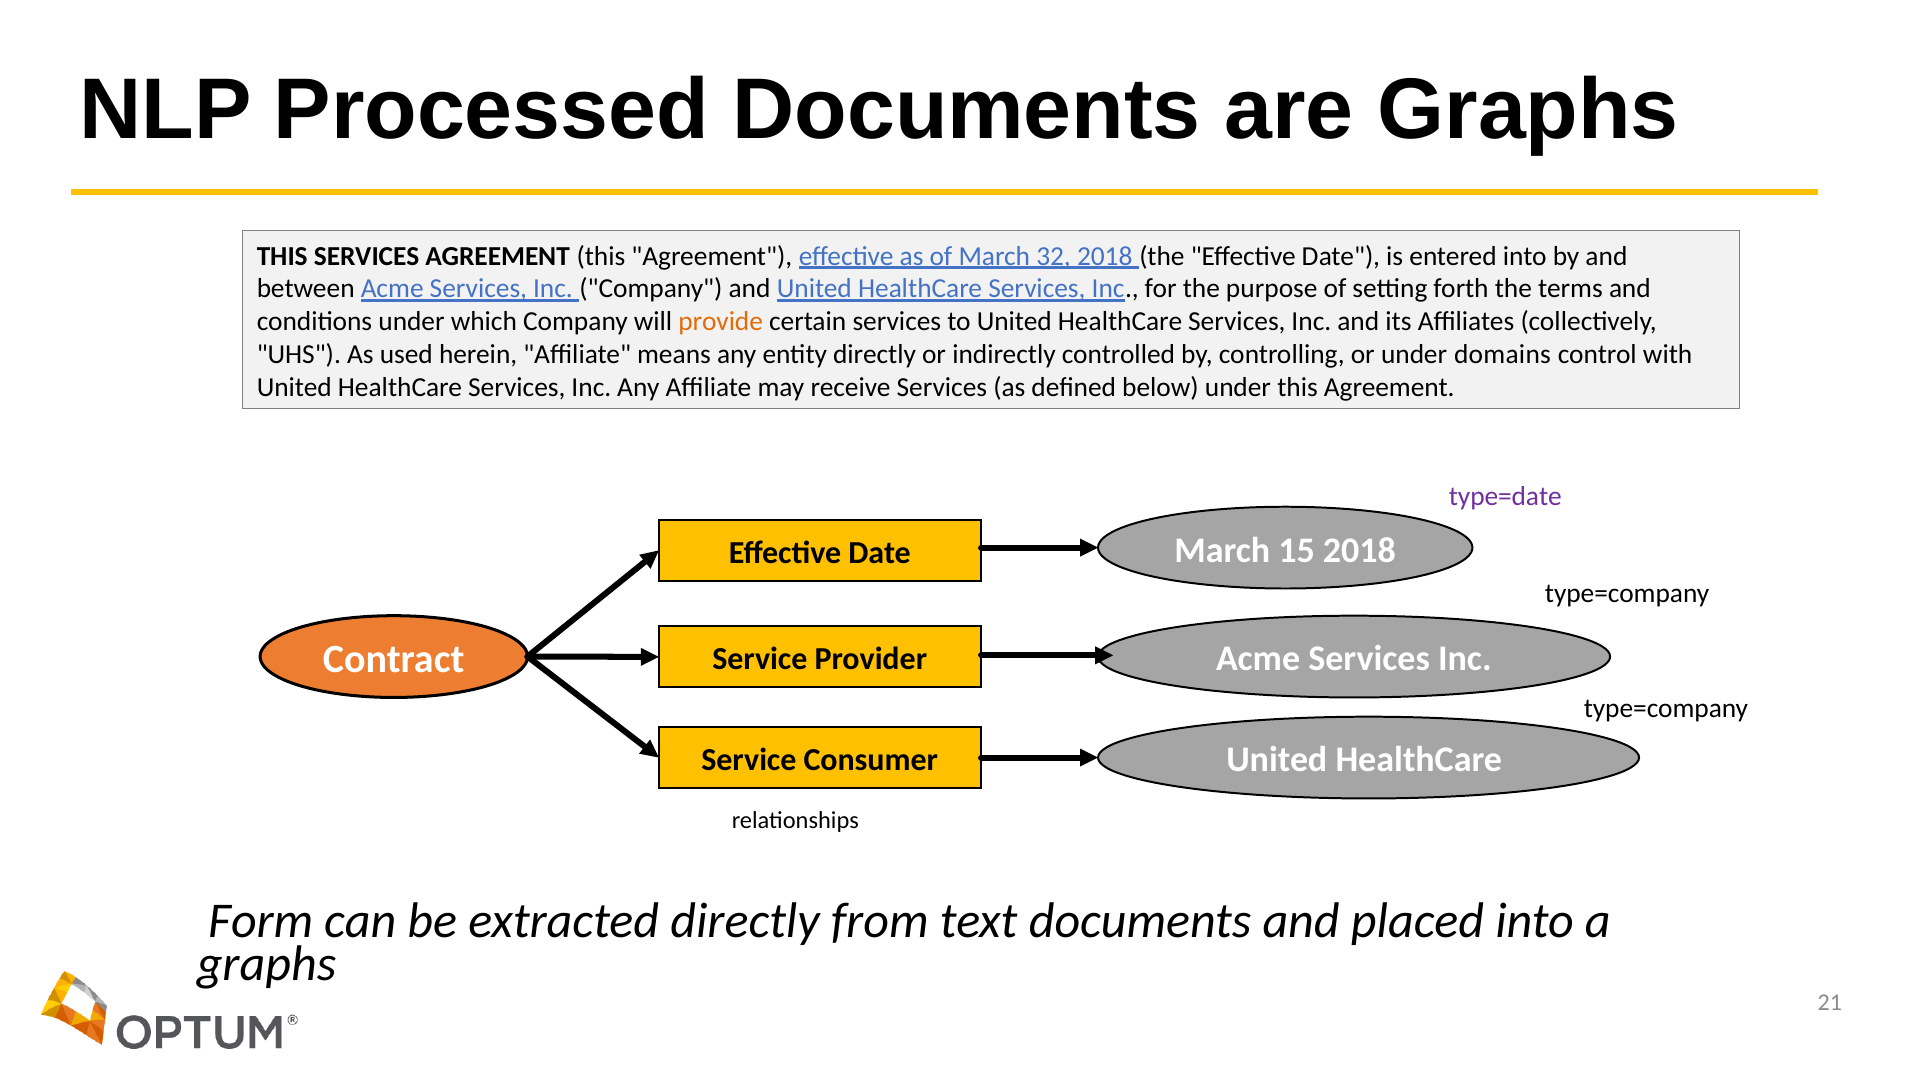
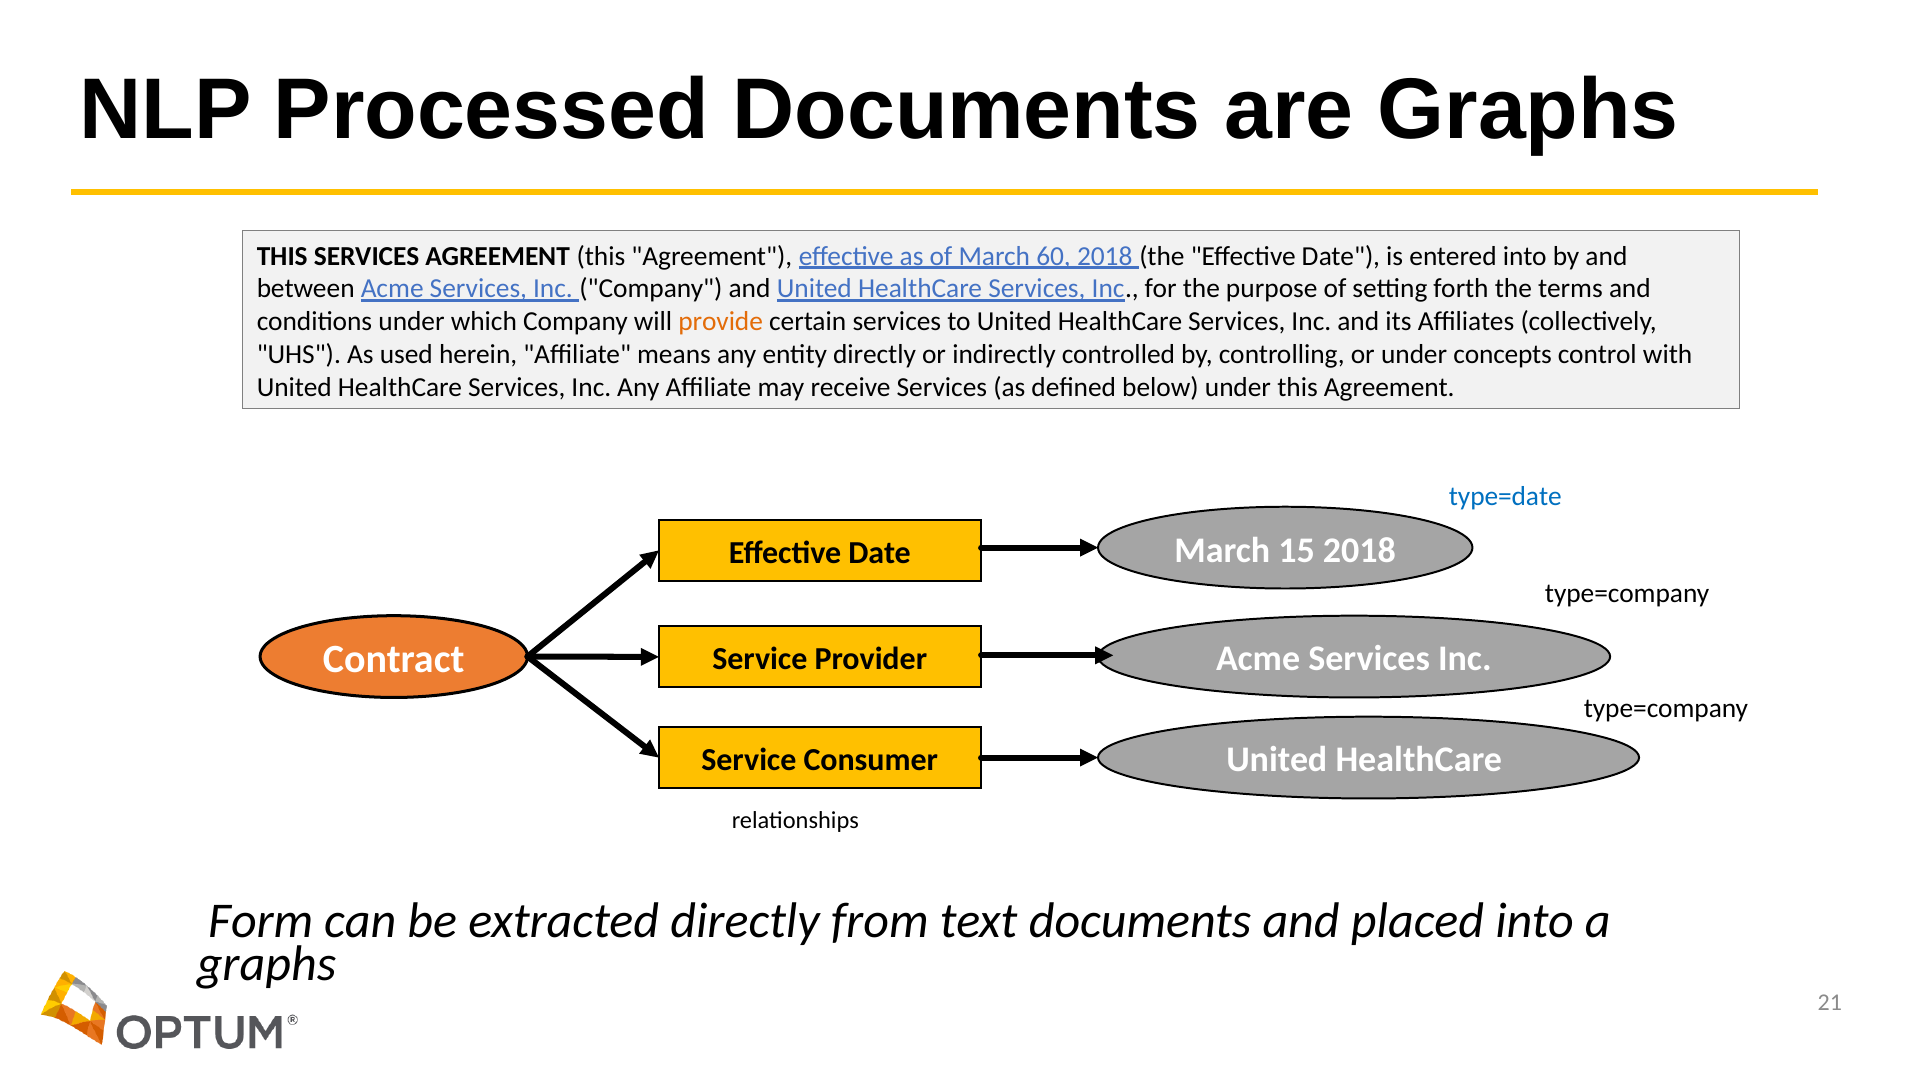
32: 32 -> 60
domains: domains -> concepts
type=date colour: purple -> blue
